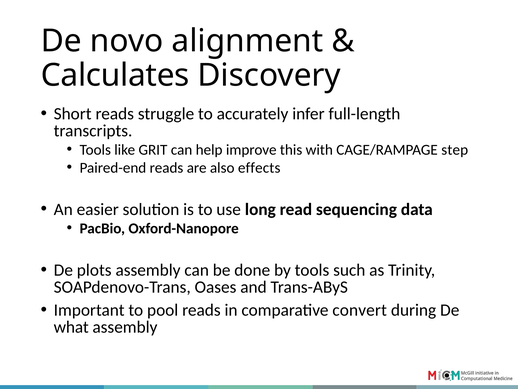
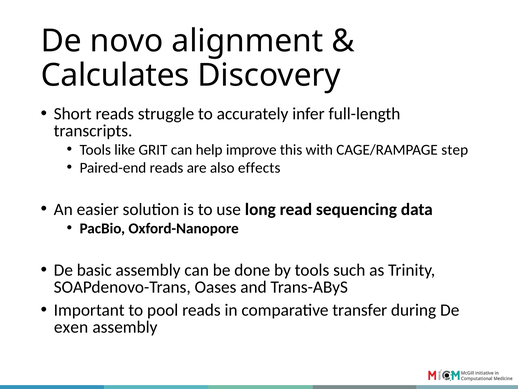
plots: plots -> basic
convert: convert -> transfer
what: what -> exen
